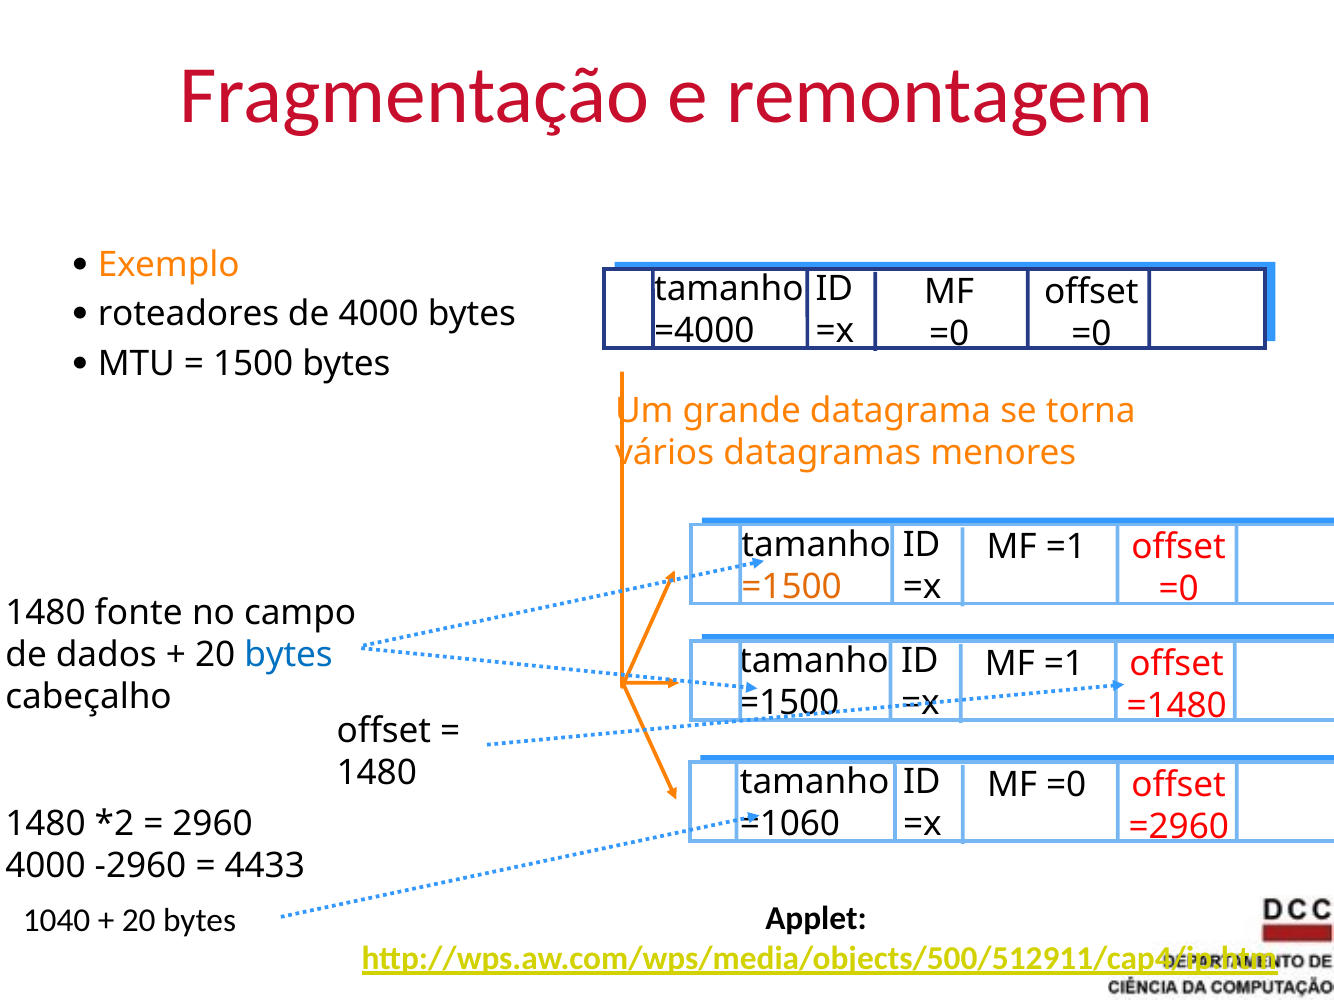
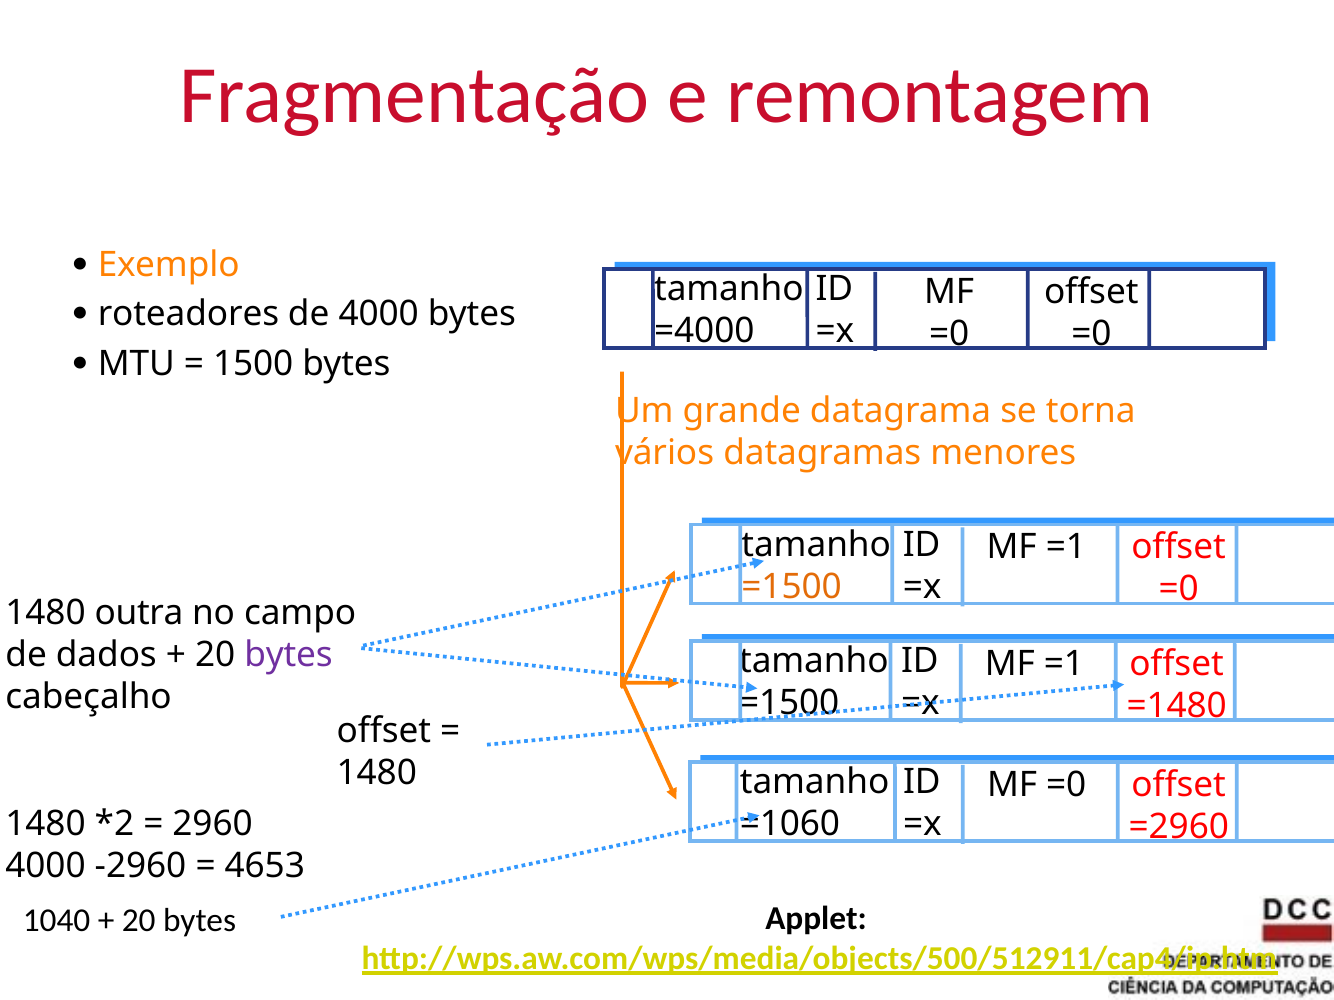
fonte: fonte -> outra
bytes at (288, 655) colour: blue -> purple
4433: 4433 -> 4653
